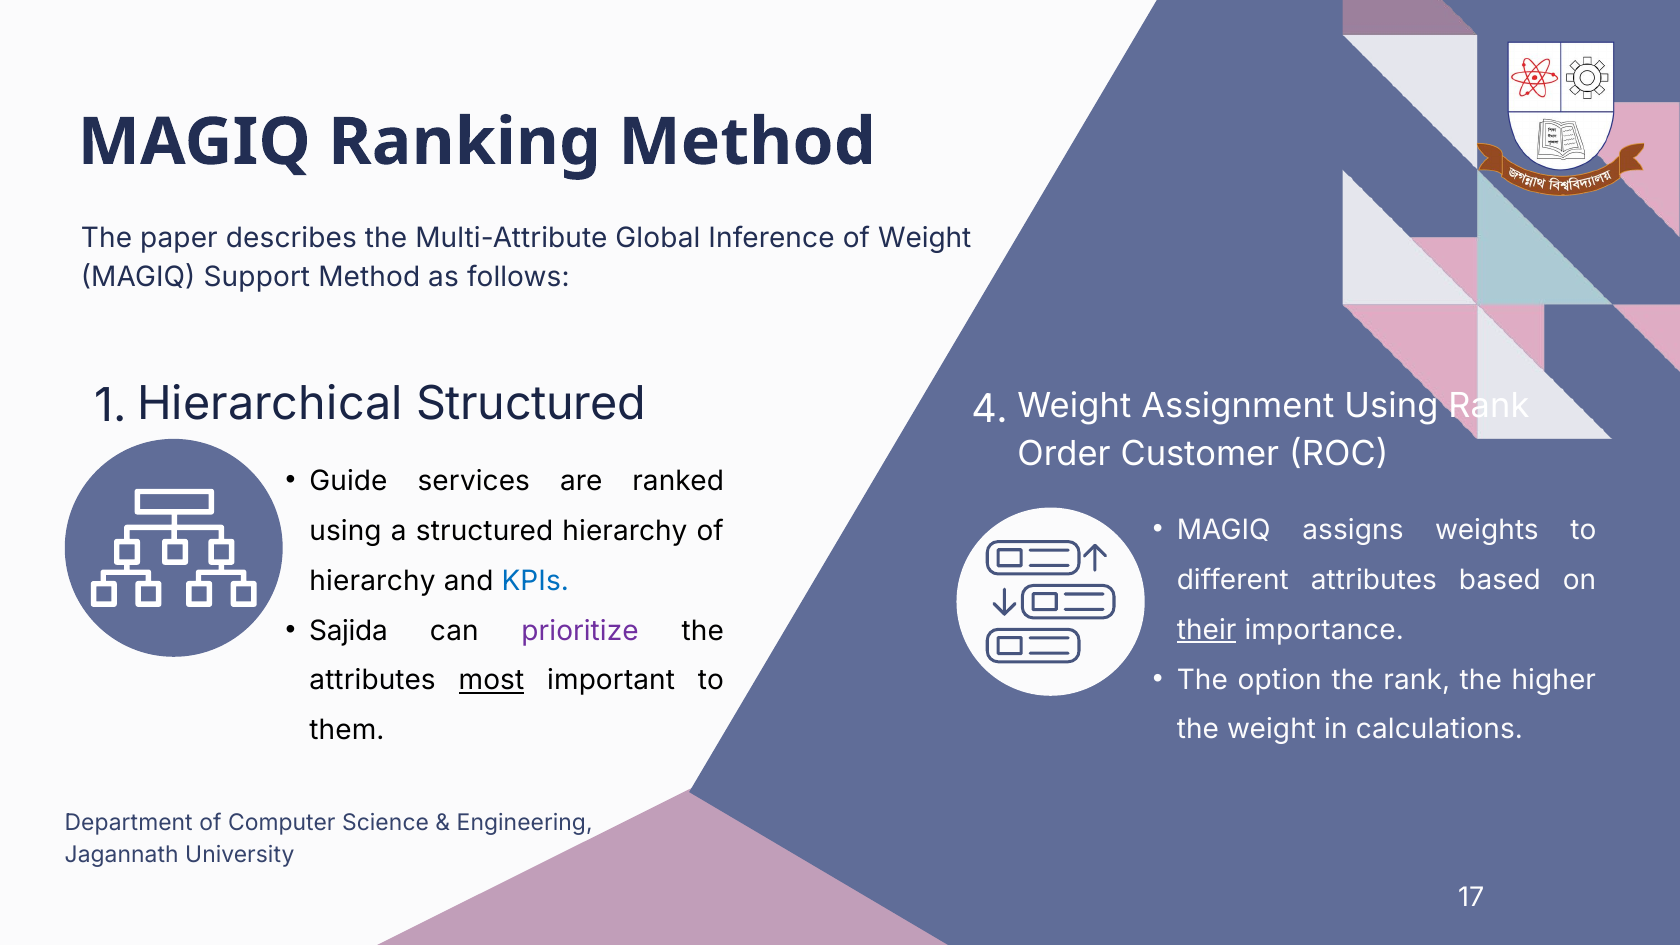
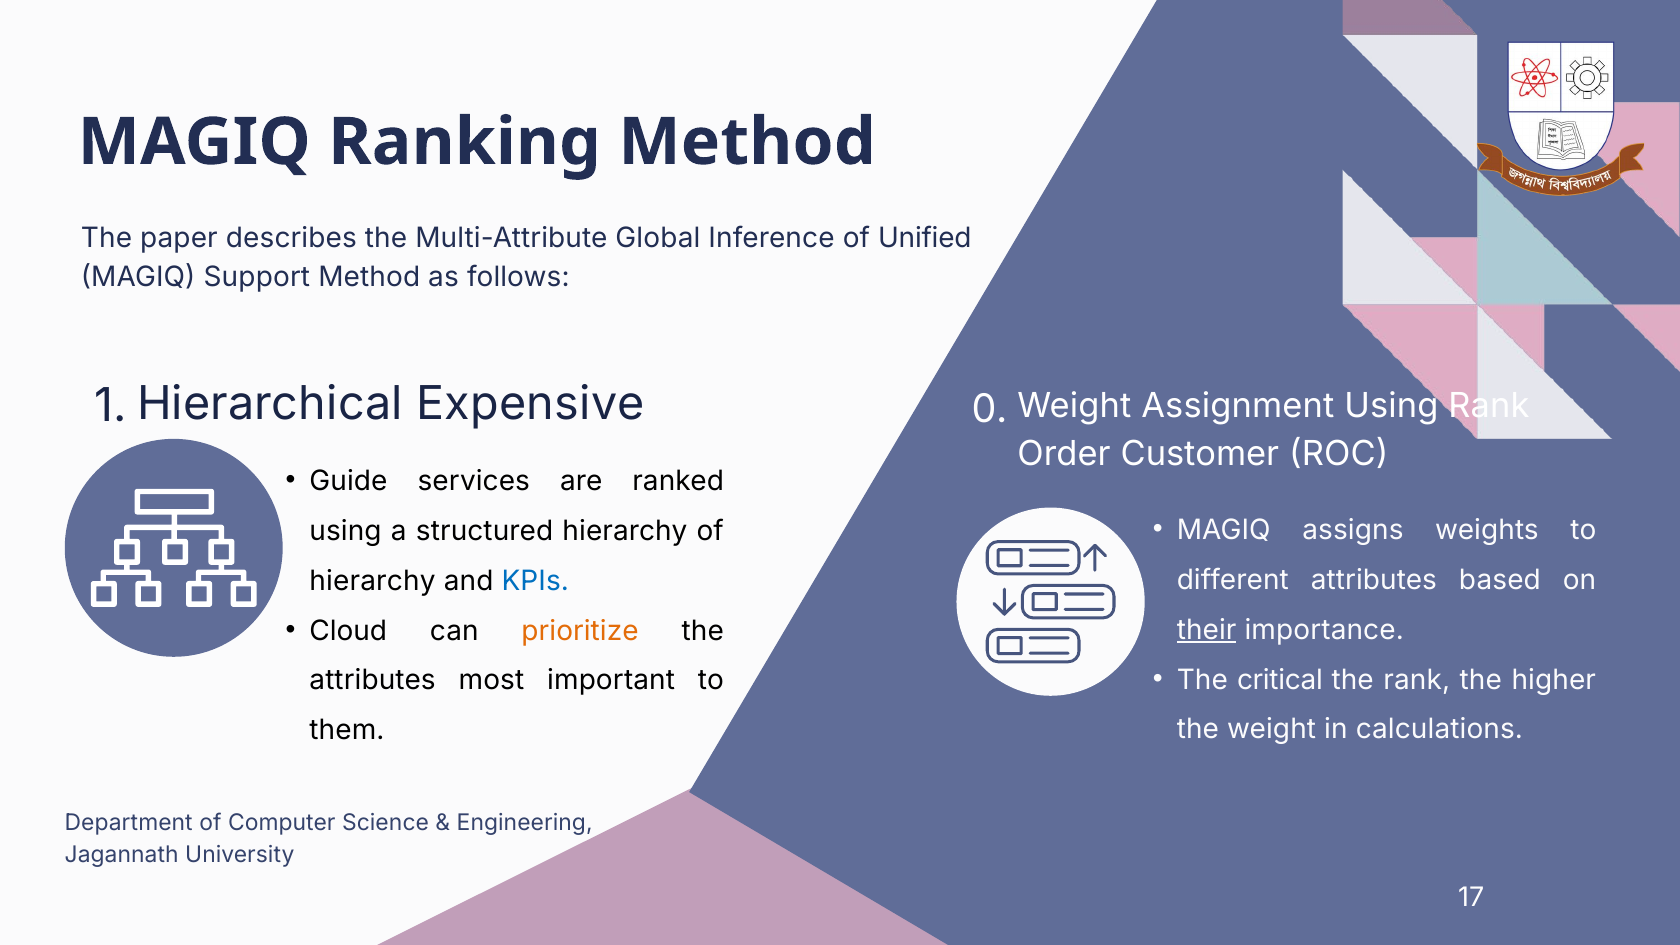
of Weight: Weight -> Unified
Hierarchical Structured: Structured -> Expensive
4: 4 -> 0
Sajida: Sajida -> Cloud
prioritize colour: purple -> orange
option: option -> critical
most underline: present -> none
